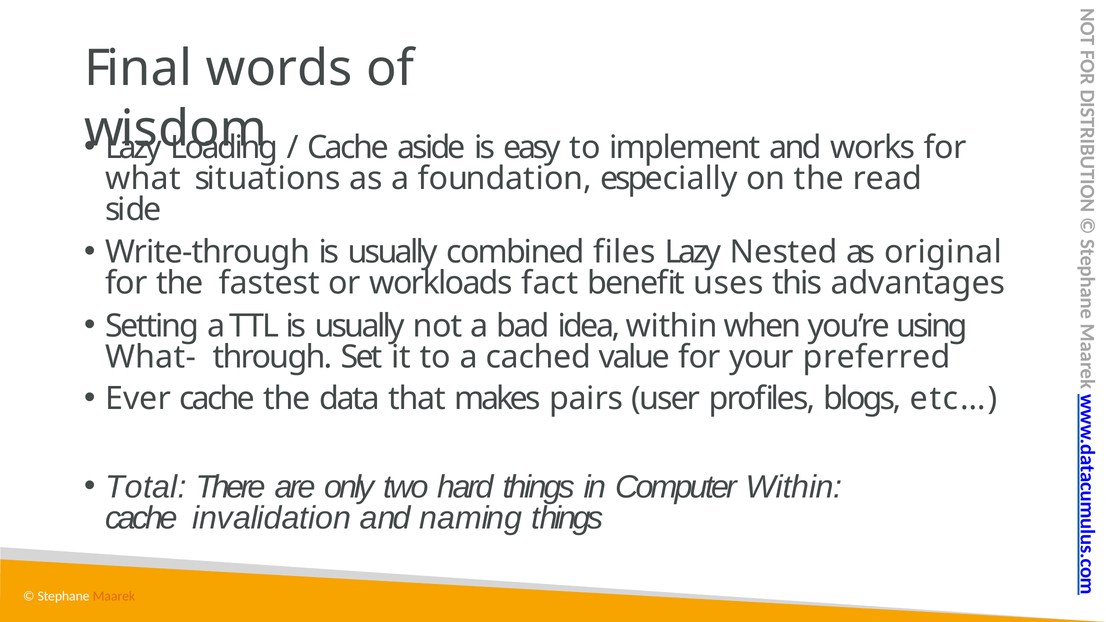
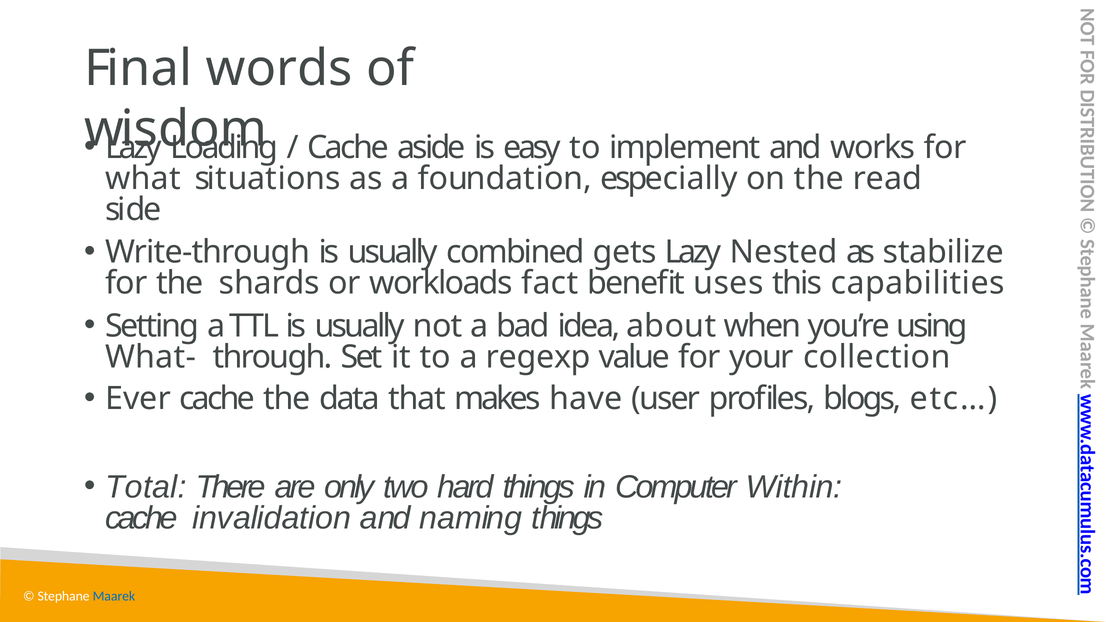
files: files -> gets
original: original -> stabilize
fastest: fastest -> shards
advantages: advantages -> capabilities
idea within: within -> about
cached: cached -> regexp
preferred: preferred -> collection
pairs: pairs -> have
Maarek colour: orange -> blue
